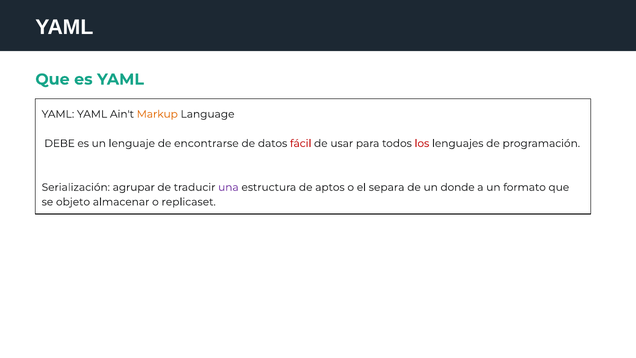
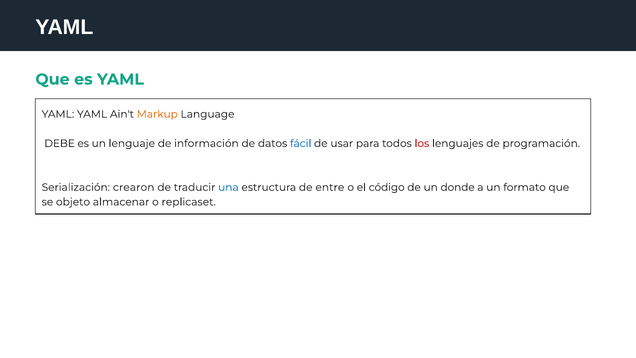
encontrarse: encontrarse -> información
fácil colour: red -> blue
agrupar: agrupar -> crearon
una colour: purple -> blue
aptos: aptos -> entre
separa: separa -> código
